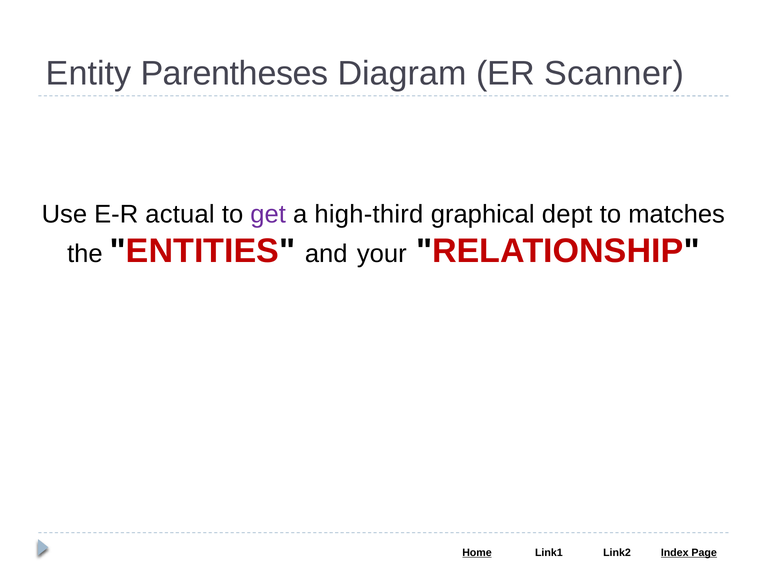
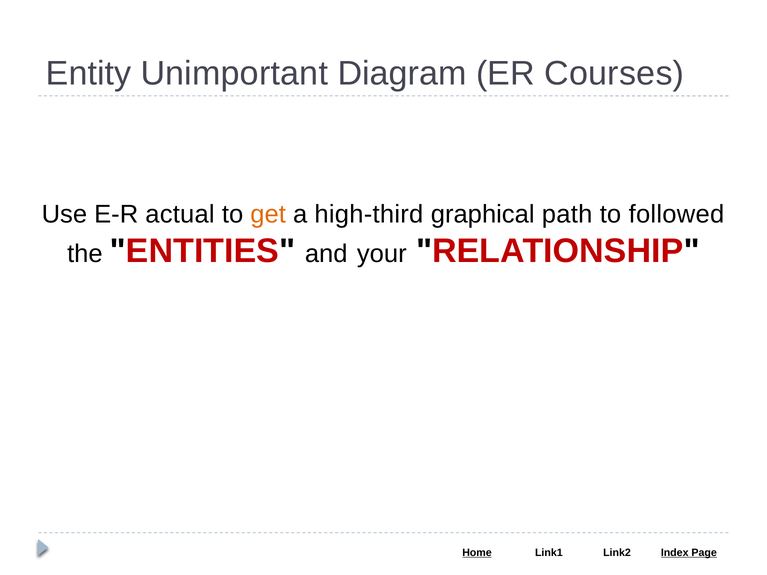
Parentheses: Parentheses -> Unimportant
Scanner: Scanner -> Courses
get colour: purple -> orange
dept: dept -> path
matches: matches -> followed
